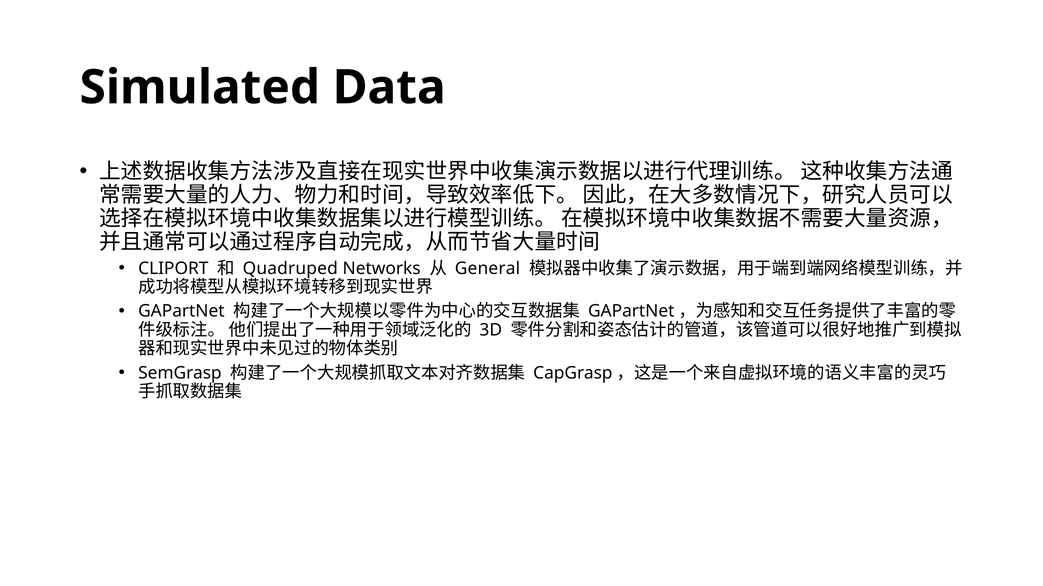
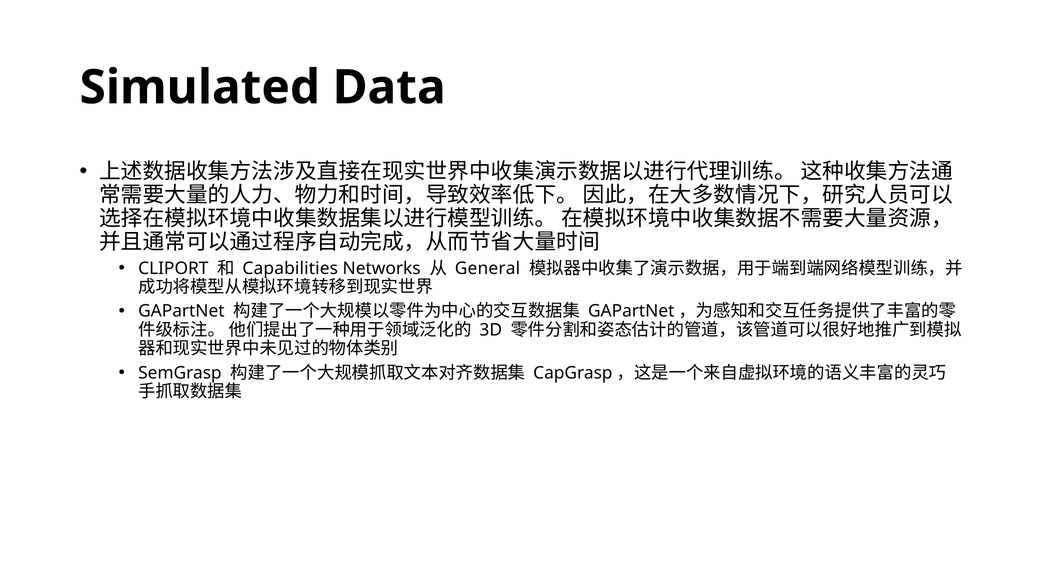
Quadruped: Quadruped -> Capabilities
